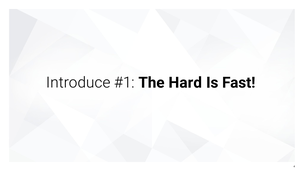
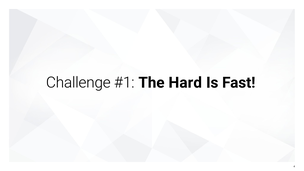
Introduce: Introduce -> Challenge
